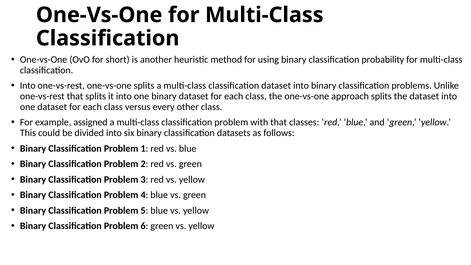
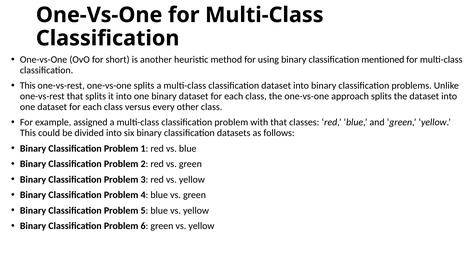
probability: probability -> mentioned
Into at (28, 86): Into -> This
